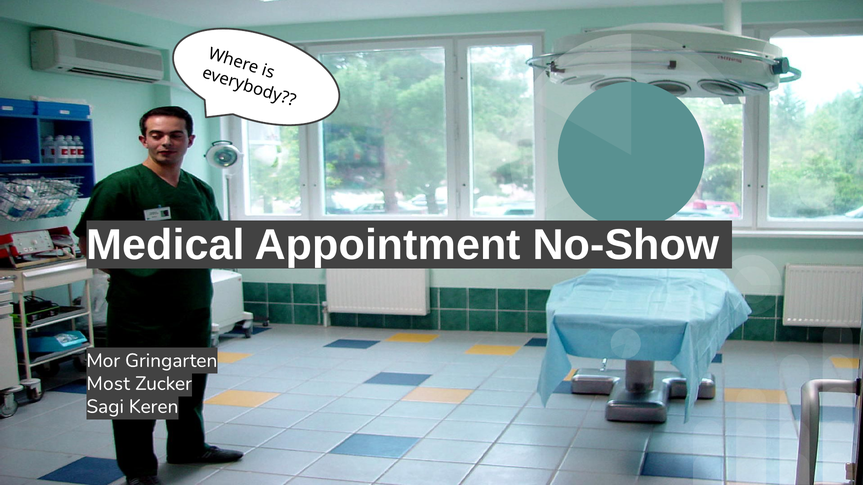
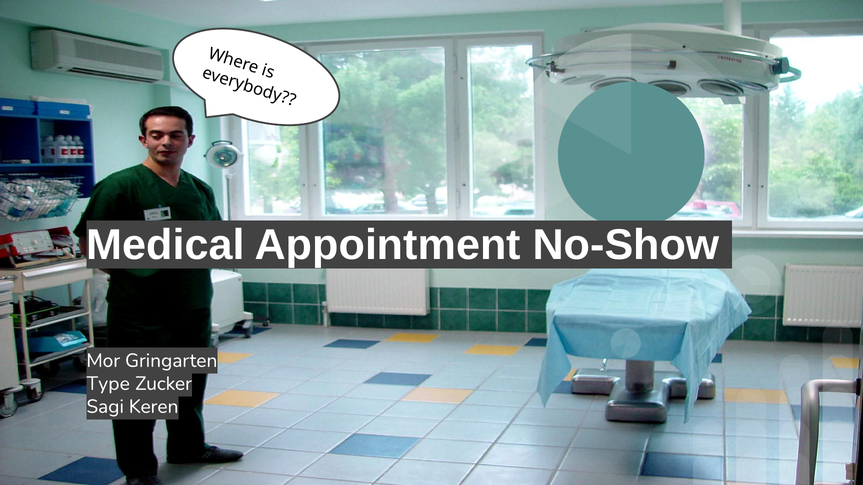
Most: Most -> Type
